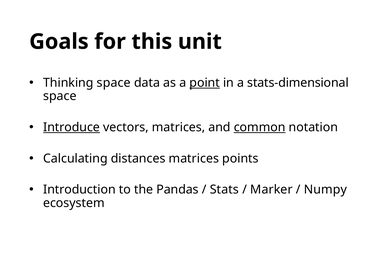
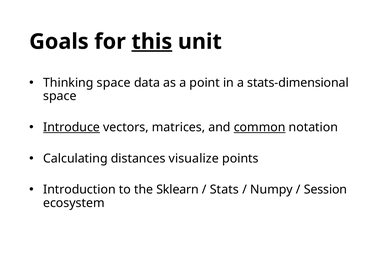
this underline: none -> present
point underline: present -> none
distances matrices: matrices -> visualize
Pandas: Pandas -> Sklearn
Marker: Marker -> Numpy
Numpy: Numpy -> Session
